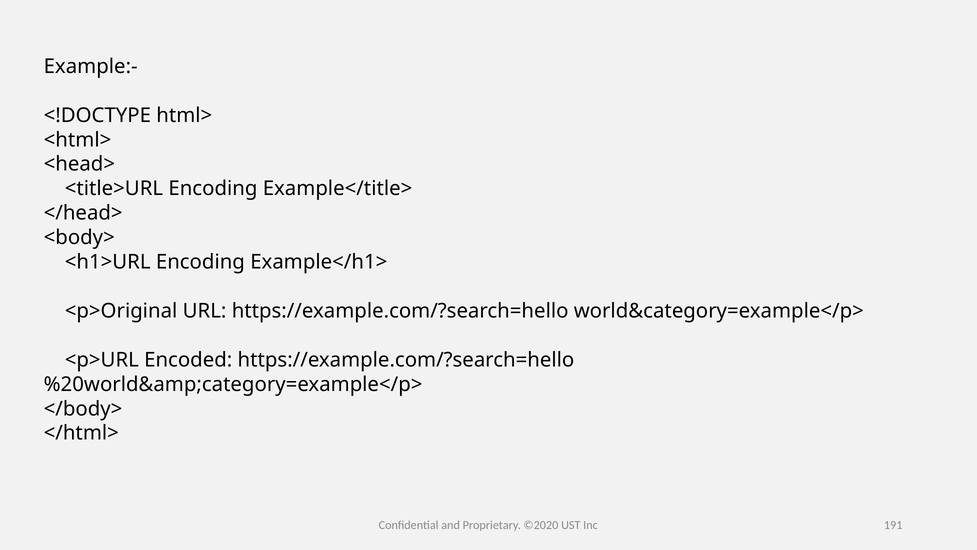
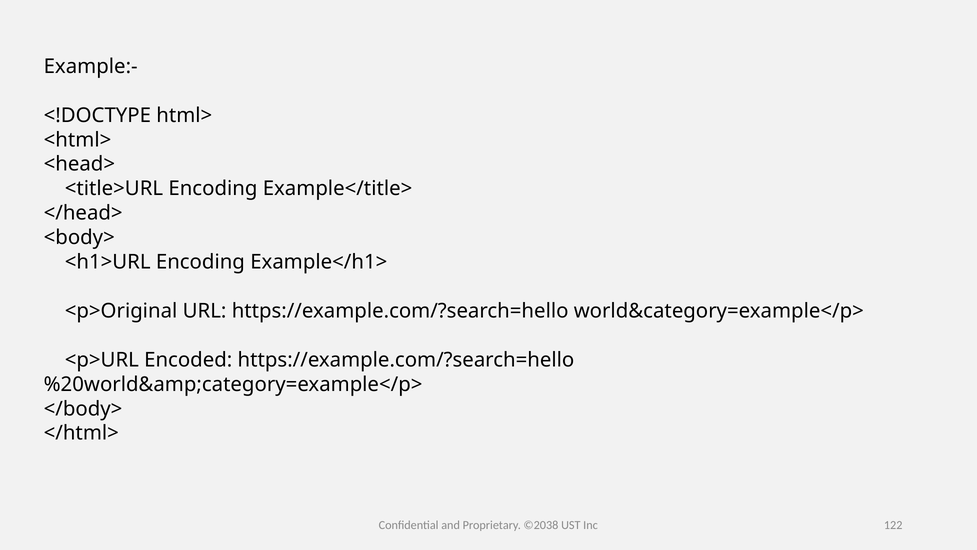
©2020: ©2020 -> ©2038
191: 191 -> 122
